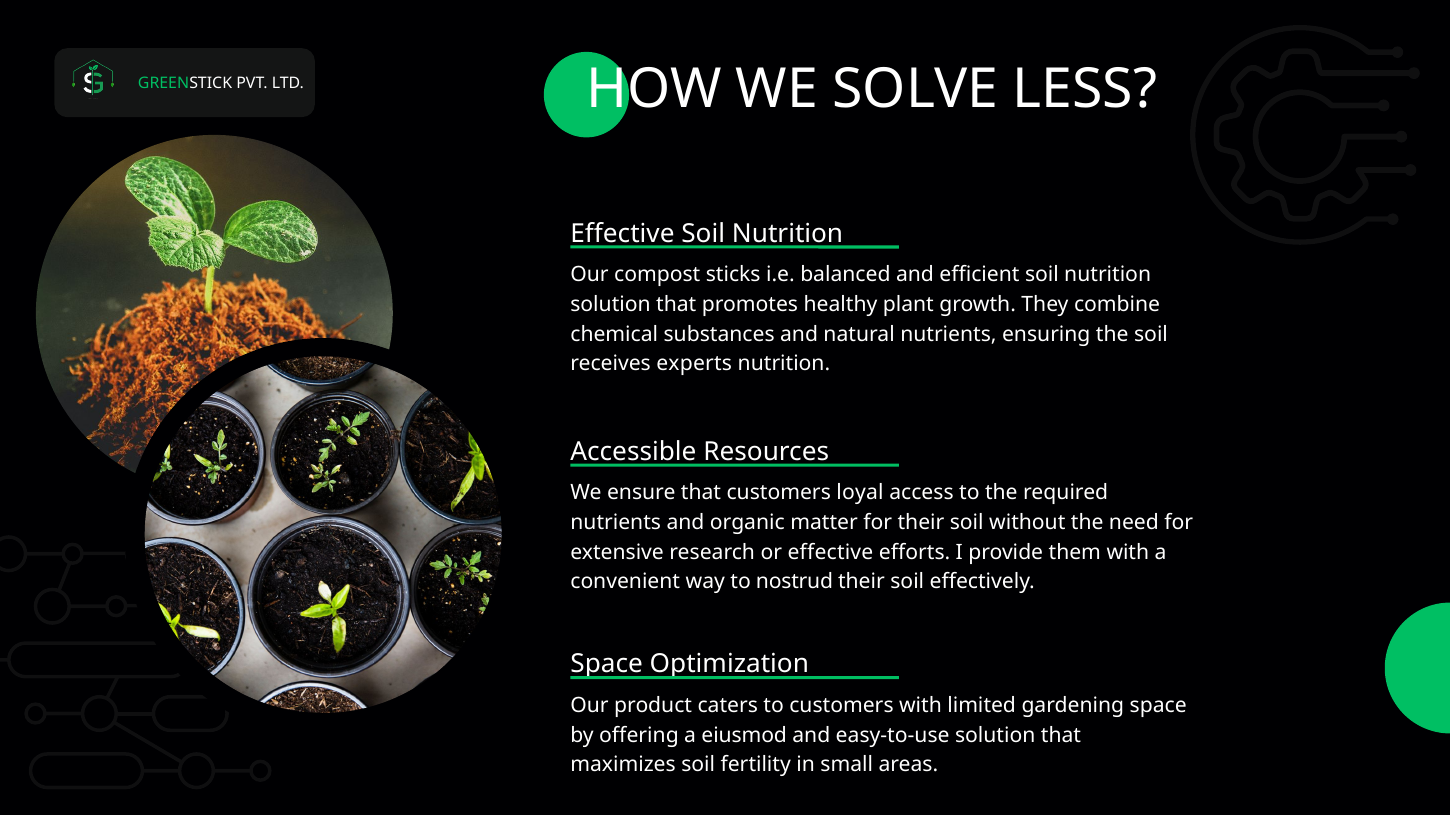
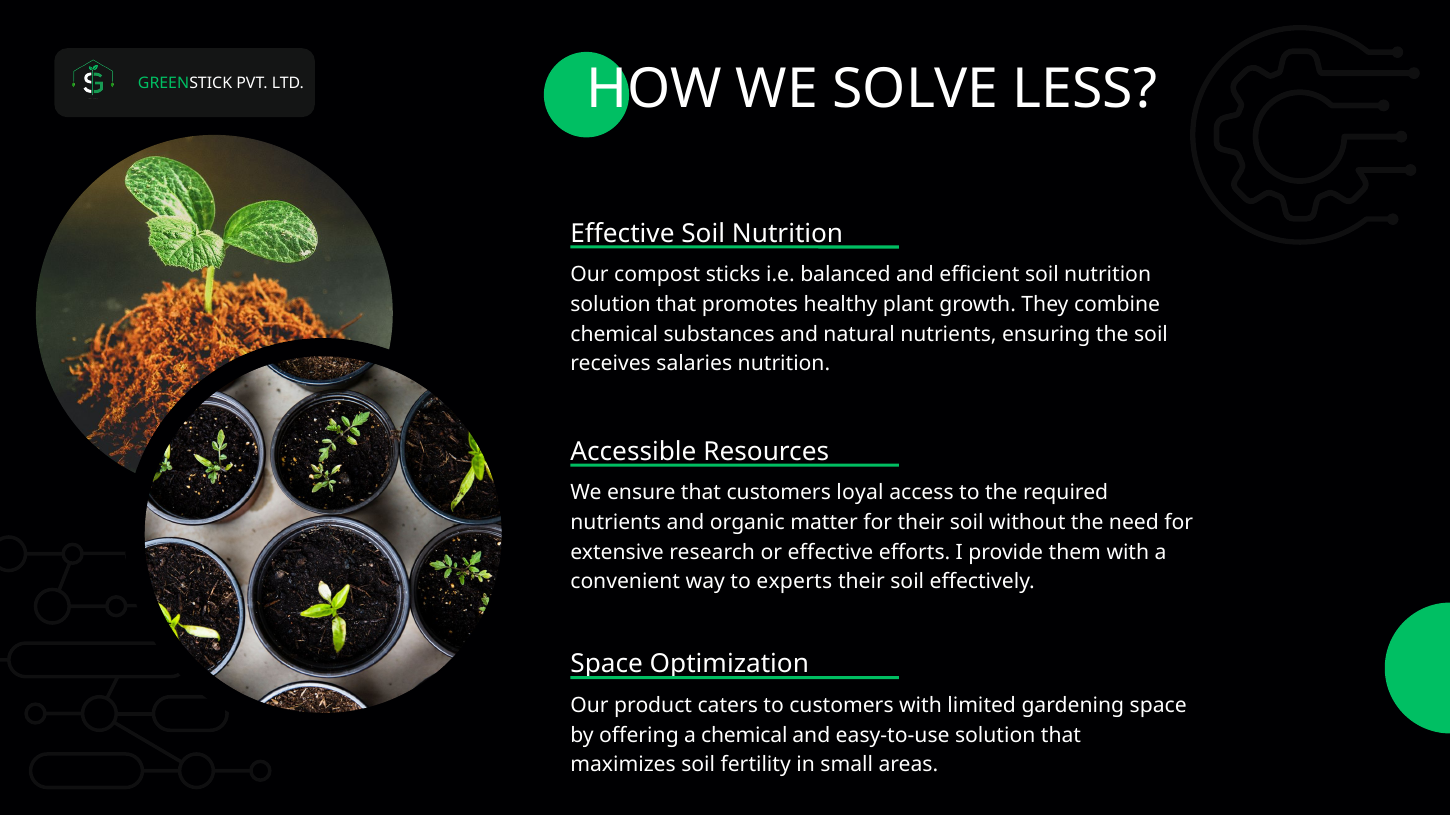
experts: experts -> salaries
nostrud: nostrud -> experts
a eiusmod: eiusmod -> chemical
